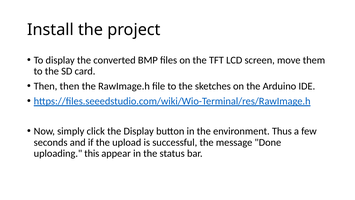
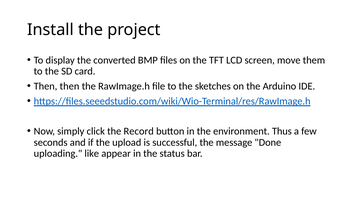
the Display: Display -> Record
this: this -> like
